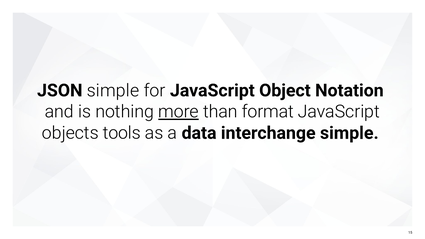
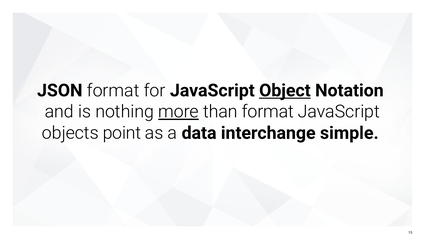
JSON simple: simple -> format
Object underline: none -> present
tools: tools -> point
